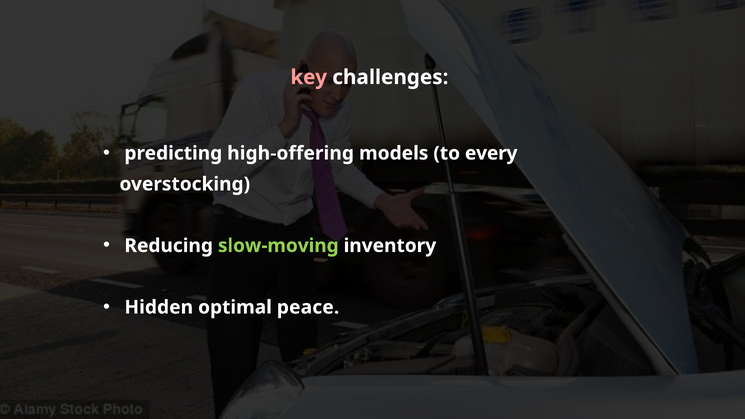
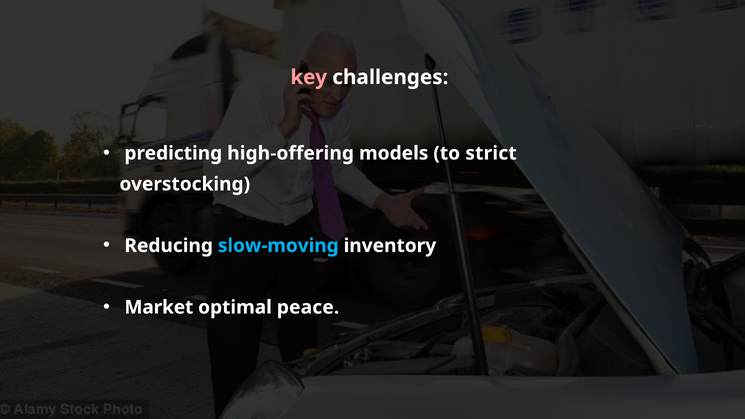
every: every -> strict
slow-moving colour: light green -> light blue
Hidden: Hidden -> Market
